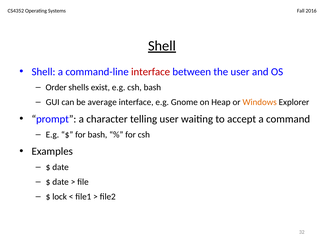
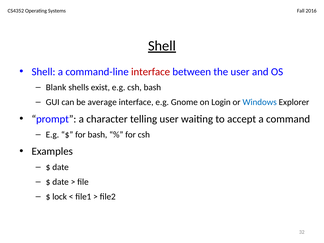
Order: Order -> Blank
Heap: Heap -> Login
Windows colour: orange -> blue
